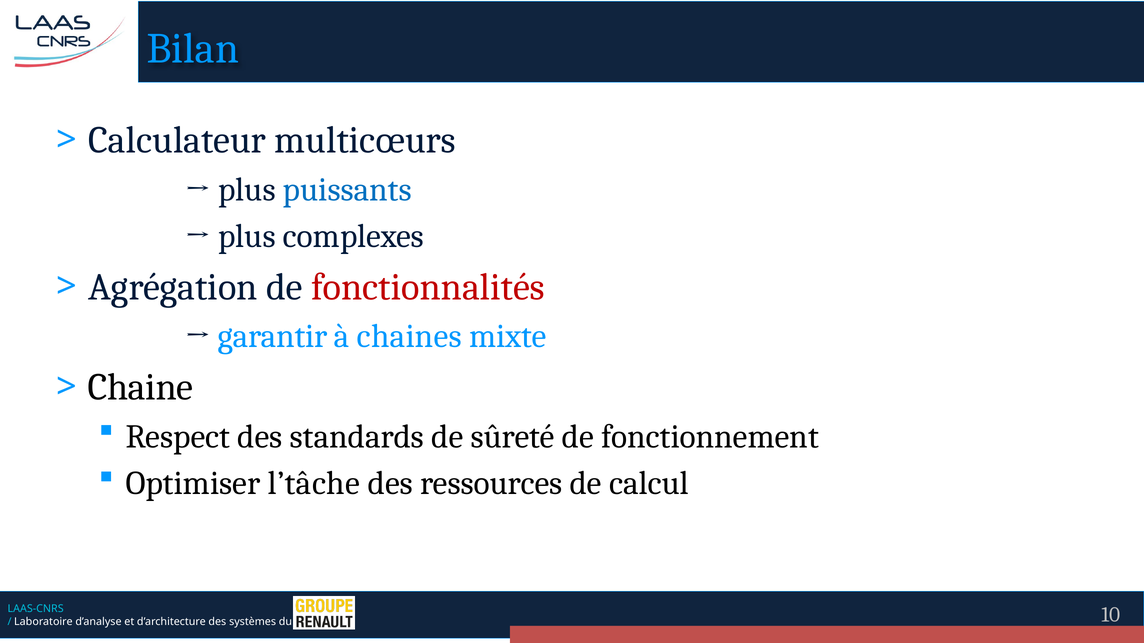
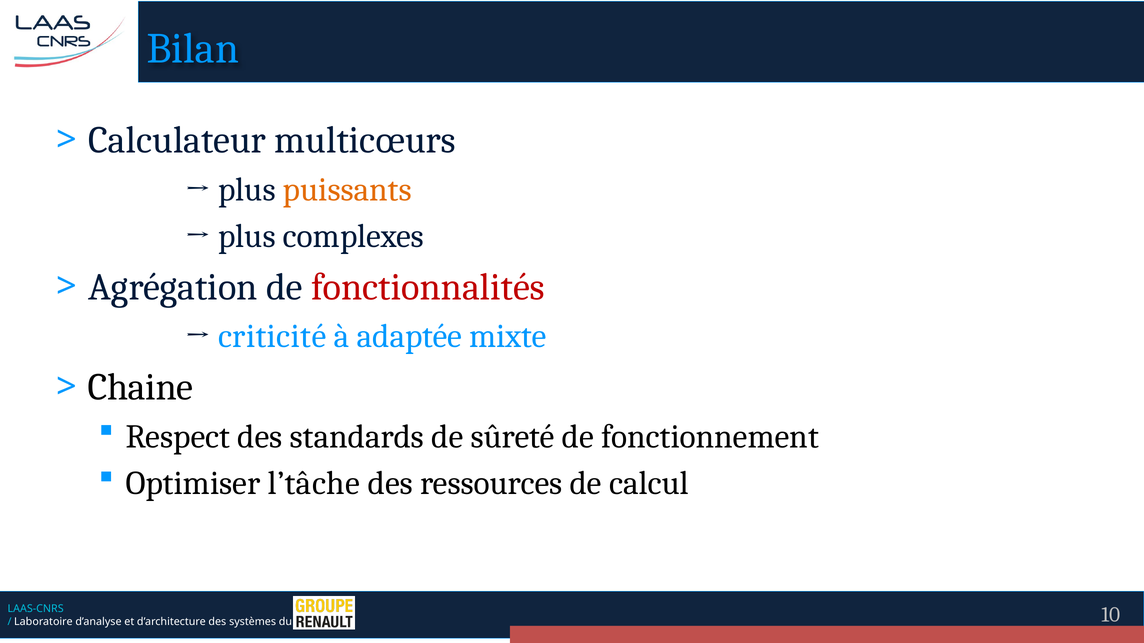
puissants colour: blue -> orange
garantir: garantir -> criticité
chaines: chaines -> adaptée
